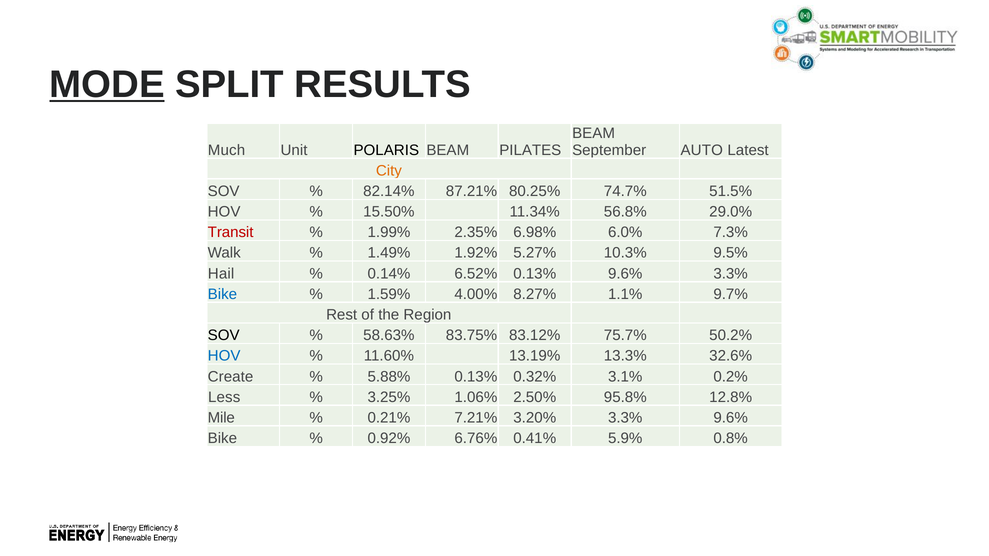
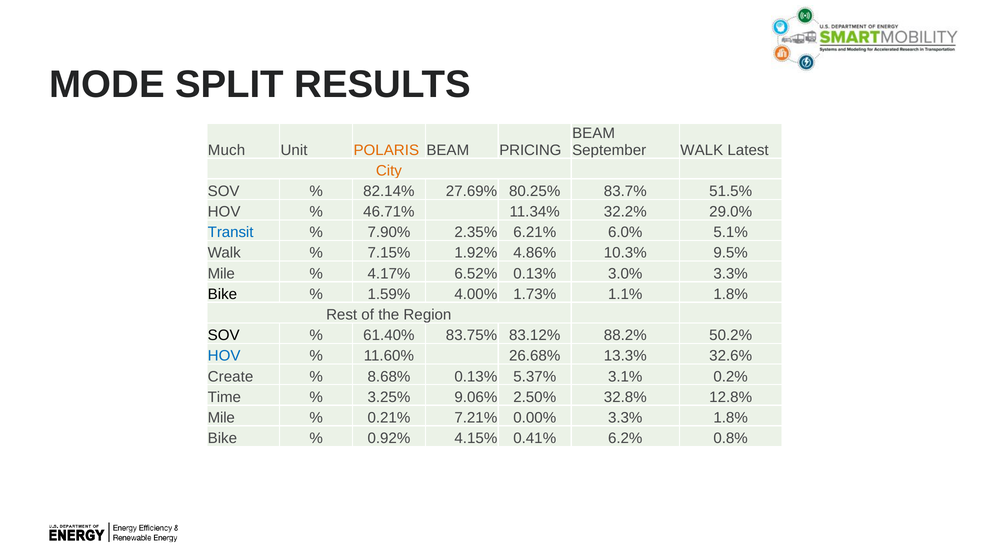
MODE underline: present -> none
POLARIS colour: black -> orange
PILATES: PILATES -> PRICING
September AUTO: AUTO -> WALK
87.21%: 87.21% -> 27.69%
74.7%: 74.7% -> 83.7%
15.50%: 15.50% -> 46.71%
56.8%: 56.8% -> 32.2%
Transit colour: red -> blue
1.99%: 1.99% -> 7.90%
6.98%: 6.98% -> 6.21%
7.3%: 7.3% -> 5.1%
1.49%: 1.49% -> 7.15%
5.27%: 5.27% -> 4.86%
Hail at (221, 274): Hail -> Mile
0.14%: 0.14% -> 4.17%
0.13% 9.6%: 9.6% -> 3.0%
Bike at (222, 294) colour: blue -> black
8.27%: 8.27% -> 1.73%
1.1% 9.7%: 9.7% -> 1.8%
58.63%: 58.63% -> 61.40%
75.7%: 75.7% -> 88.2%
13.19%: 13.19% -> 26.68%
5.88%: 5.88% -> 8.68%
0.32%: 0.32% -> 5.37%
Less: Less -> Time
1.06%: 1.06% -> 9.06%
95.8%: 95.8% -> 32.8%
3.20%: 3.20% -> 0.00%
3.3% 9.6%: 9.6% -> 1.8%
6.76%: 6.76% -> 4.15%
5.9%: 5.9% -> 6.2%
